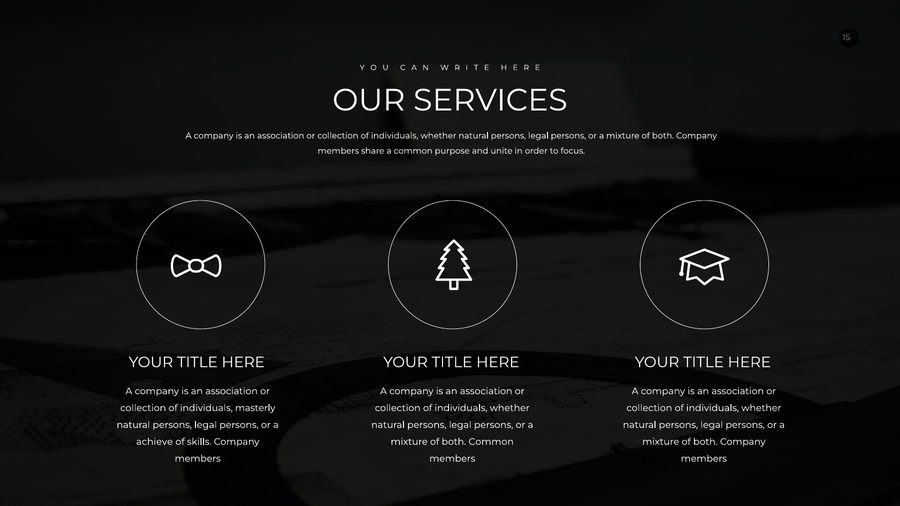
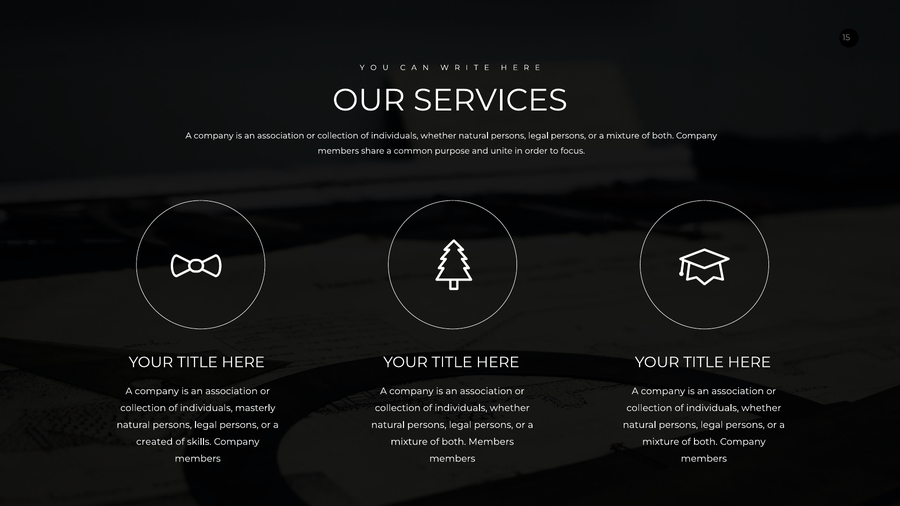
achieve: achieve -> created
both Common: Common -> Members
